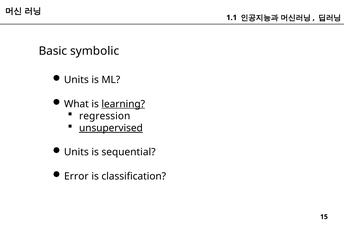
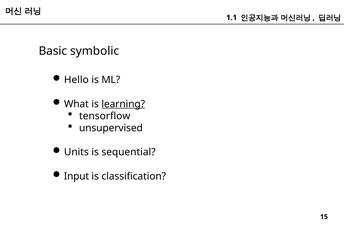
Units at (76, 80): Units -> Hello
regression: regression -> tensorflow
unsupervised underline: present -> none
Error: Error -> Input
